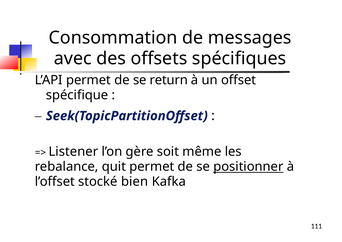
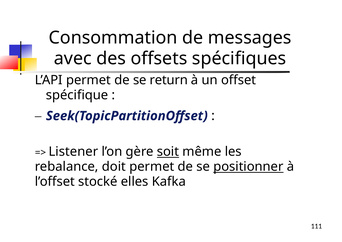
soit underline: none -> present
quit: quit -> doit
bien: bien -> elles
